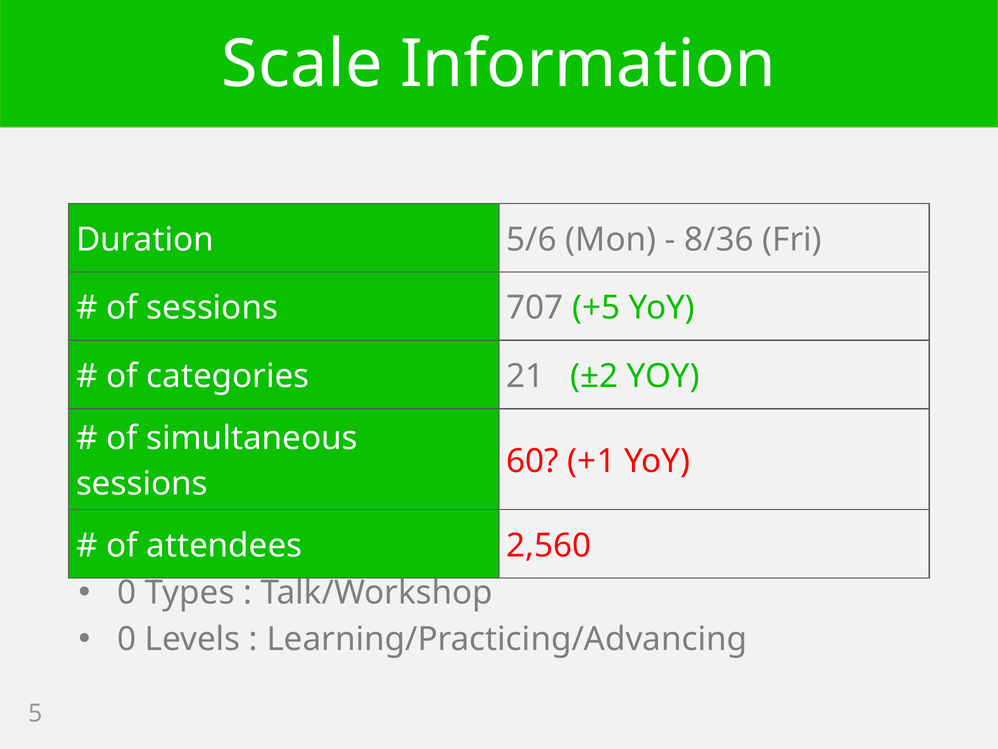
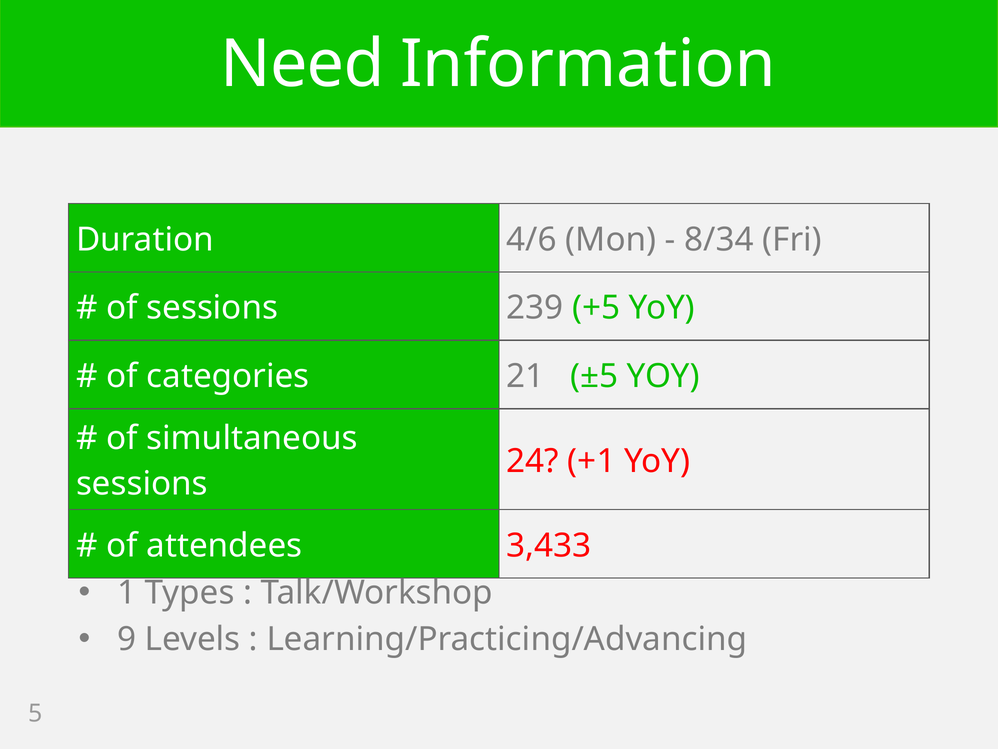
Scale: Scale -> Need
5/6: 5/6 -> 4/6
8/36: 8/36 -> 8/34
707: 707 -> 239
±2: ±2 -> ±5
60: 60 -> 24
2,560: 2,560 -> 3,433
0 at (127, 592): 0 -> 1
0 at (127, 639): 0 -> 9
